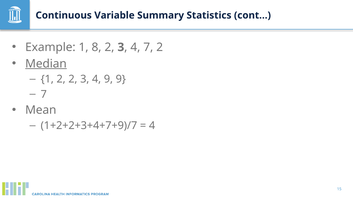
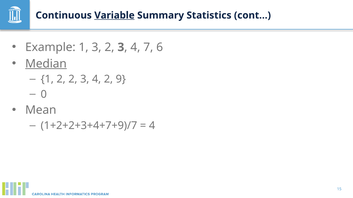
Variable underline: none -> present
1 8: 8 -> 3
7 2: 2 -> 6
4 9: 9 -> 2
7 at (44, 94): 7 -> 0
